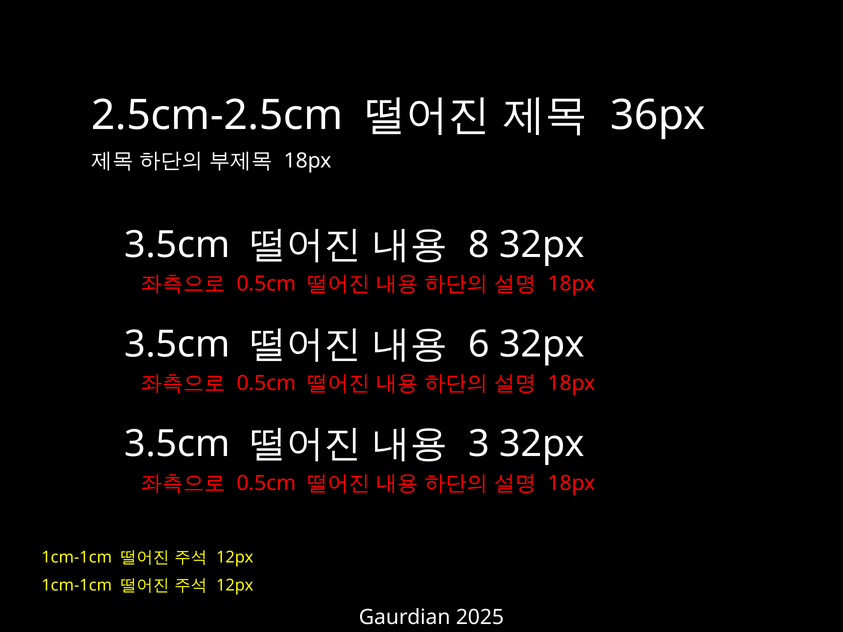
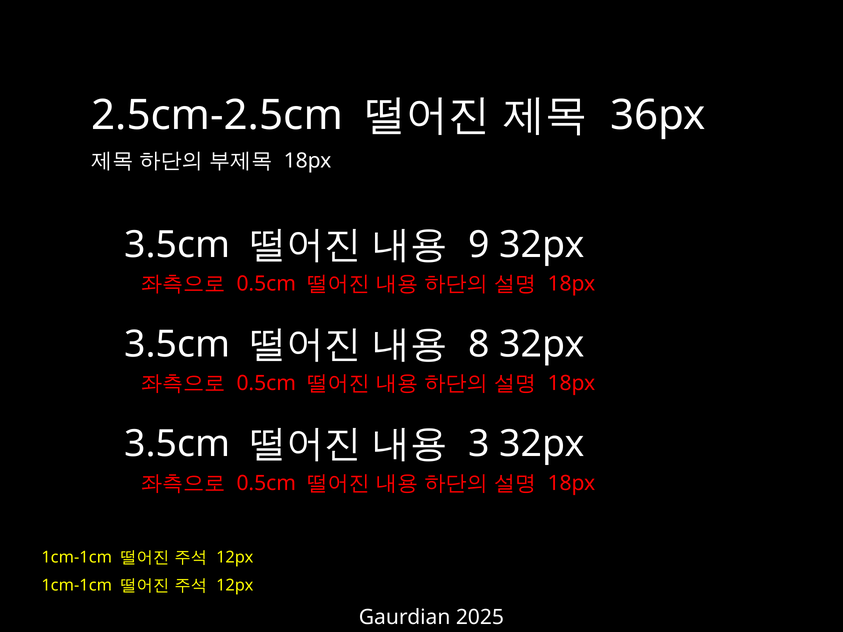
8: 8 -> 9
6: 6 -> 8
